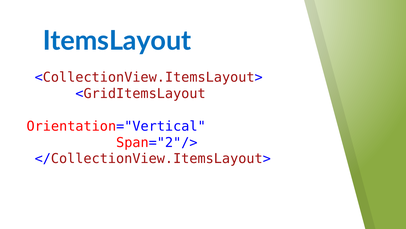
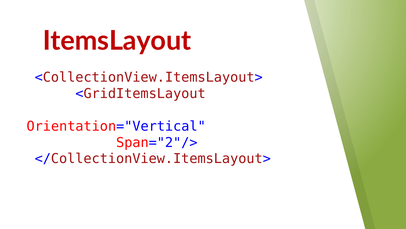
ItemsLayout colour: blue -> red
